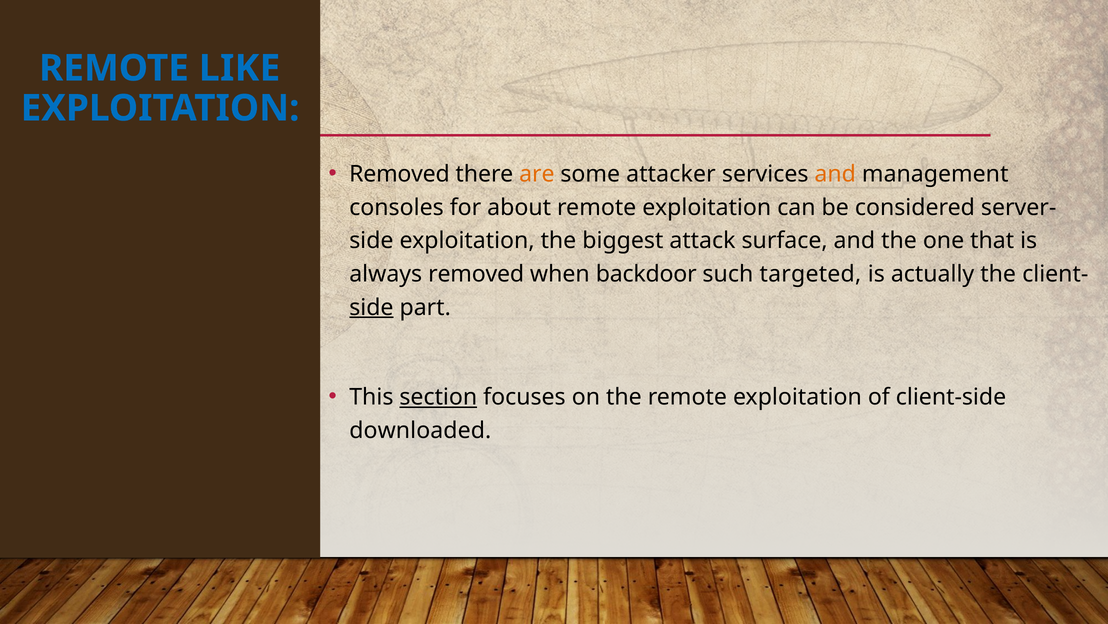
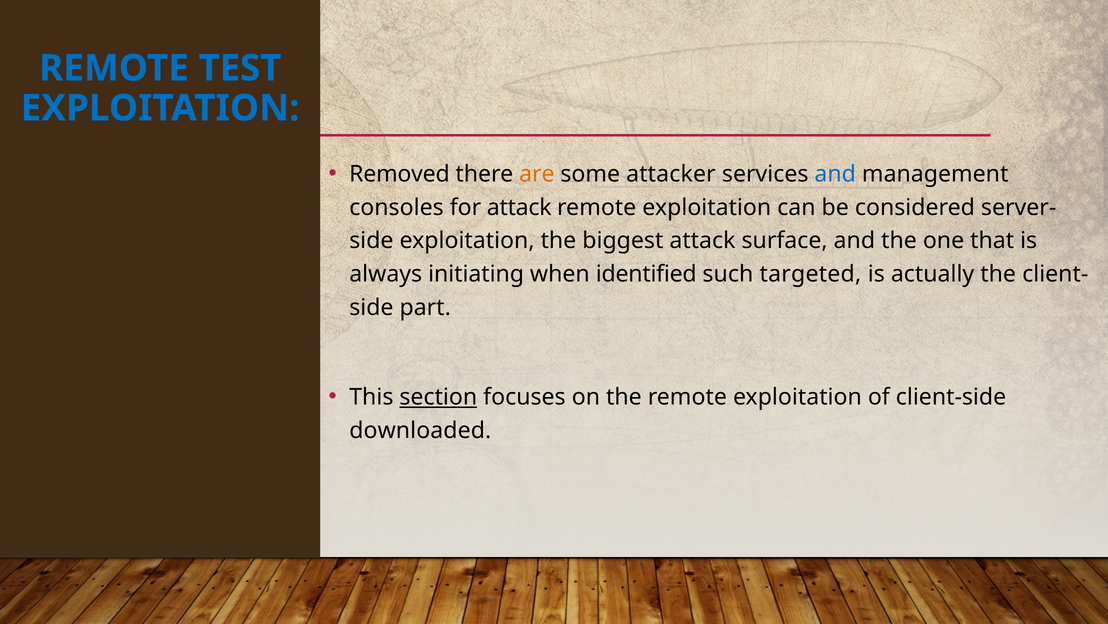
LIKE: LIKE -> TEST
and at (835, 174) colour: orange -> blue
for about: about -> attack
always removed: removed -> initiating
backdoor: backdoor -> identified
side at (371, 307) underline: present -> none
